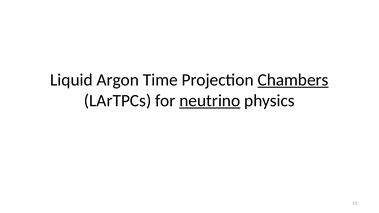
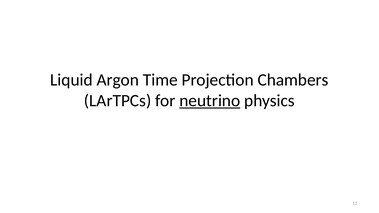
Chambers underline: present -> none
